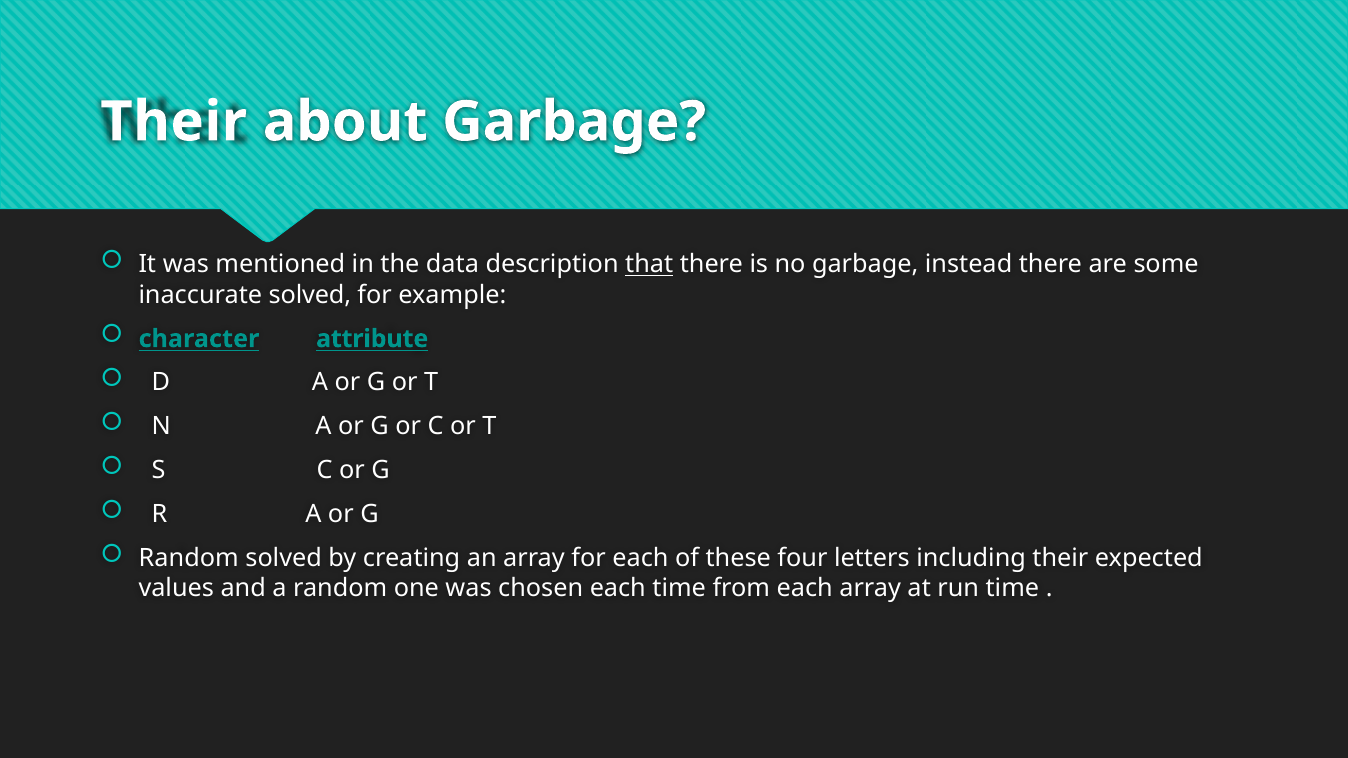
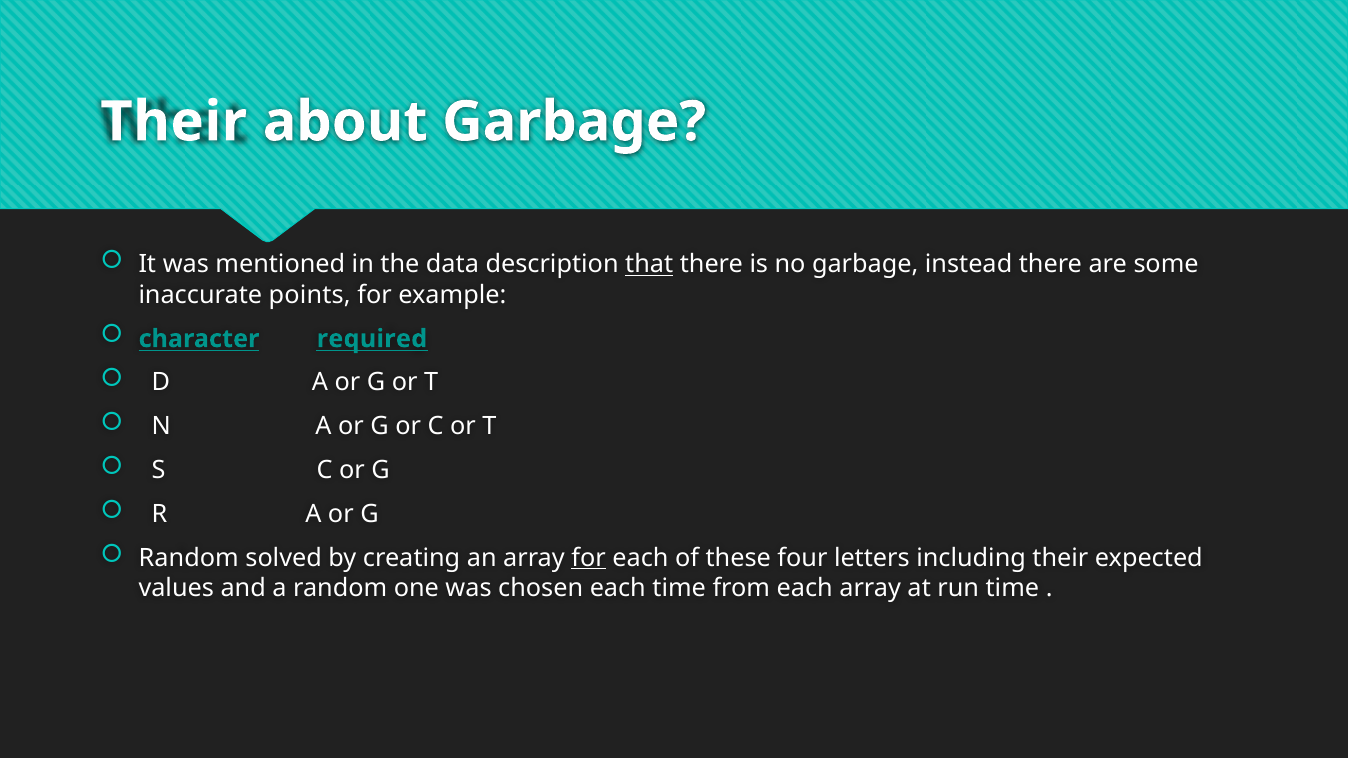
inaccurate solved: solved -> points
attribute: attribute -> required
for at (589, 558) underline: none -> present
